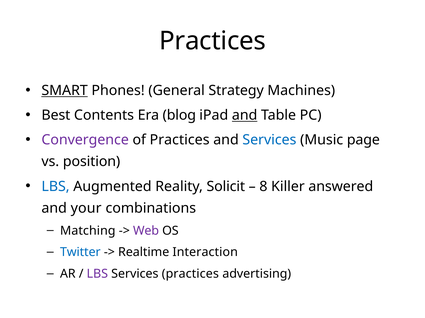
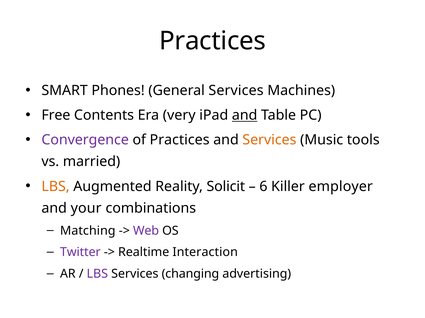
SMART underline: present -> none
General Strategy: Strategy -> Services
Best: Best -> Free
blog: blog -> very
Services at (269, 140) colour: blue -> orange
page: page -> tools
position: position -> married
LBS at (56, 187) colour: blue -> orange
8: 8 -> 6
answered: answered -> employer
Twitter colour: blue -> purple
Services practices: practices -> changing
